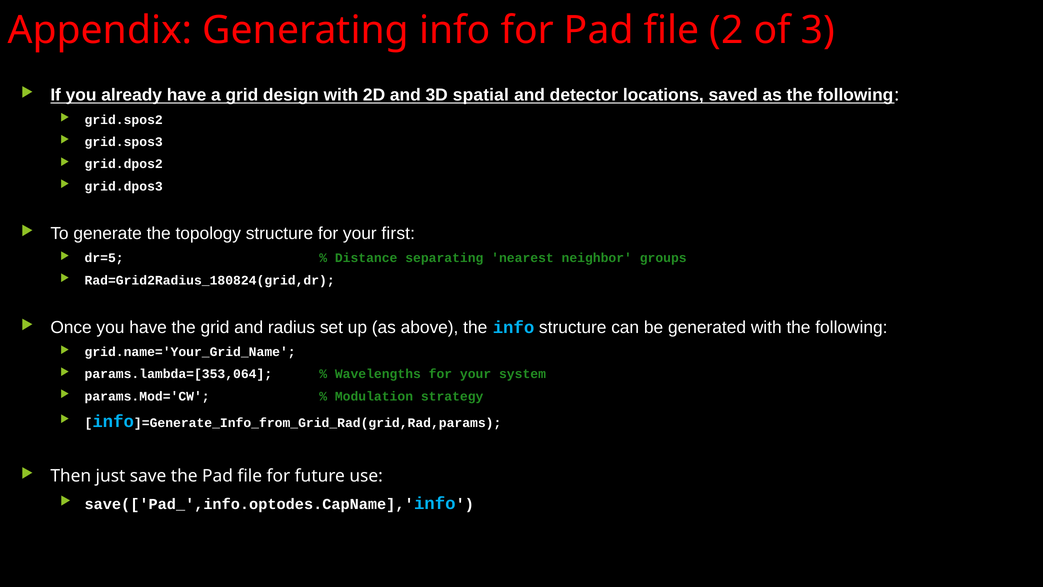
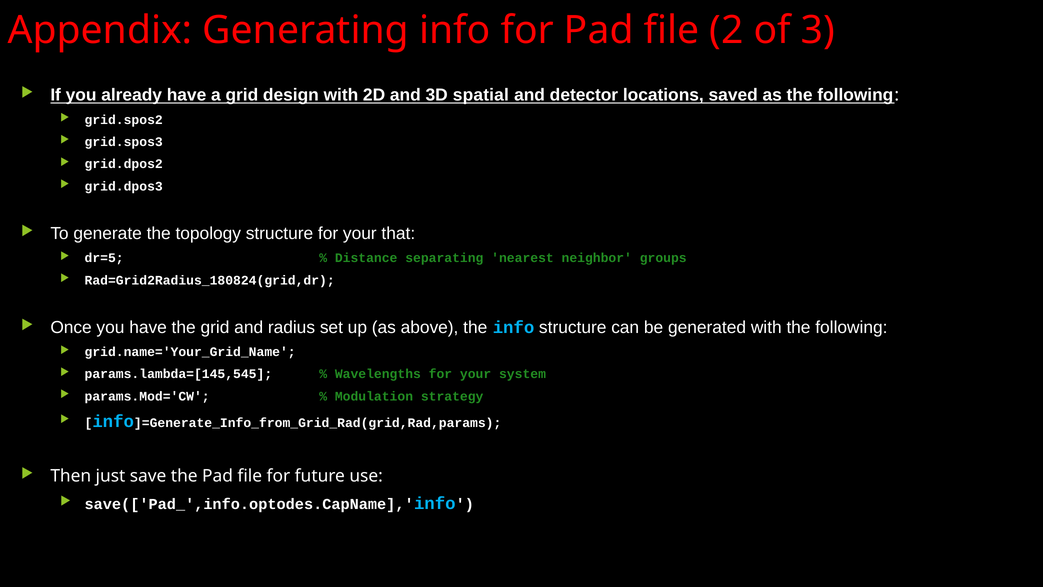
first: first -> that
params.lambda=[353,064: params.lambda=[353,064 -> params.lambda=[145,545
